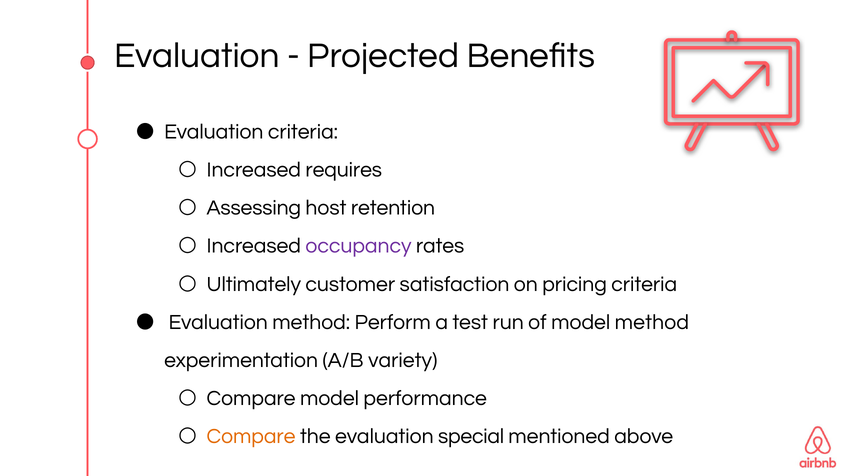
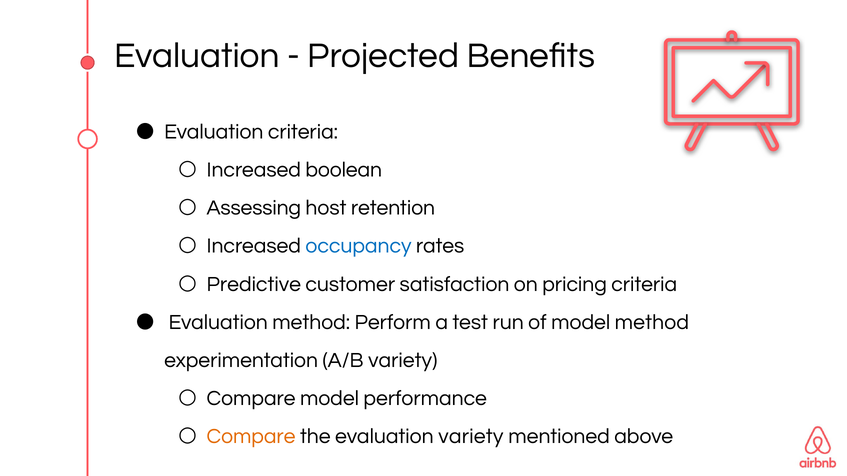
requires: requires -> boolean
occupancy colour: purple -> blue
Ultimately: Ultimately -> Predictive
evaluation special: special -> variety
